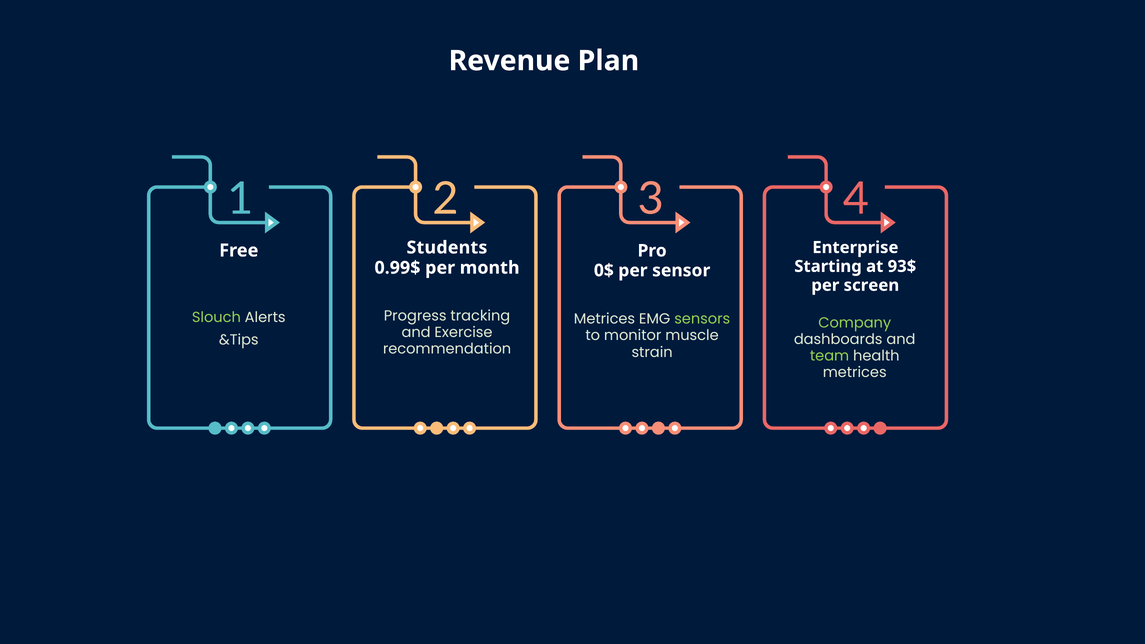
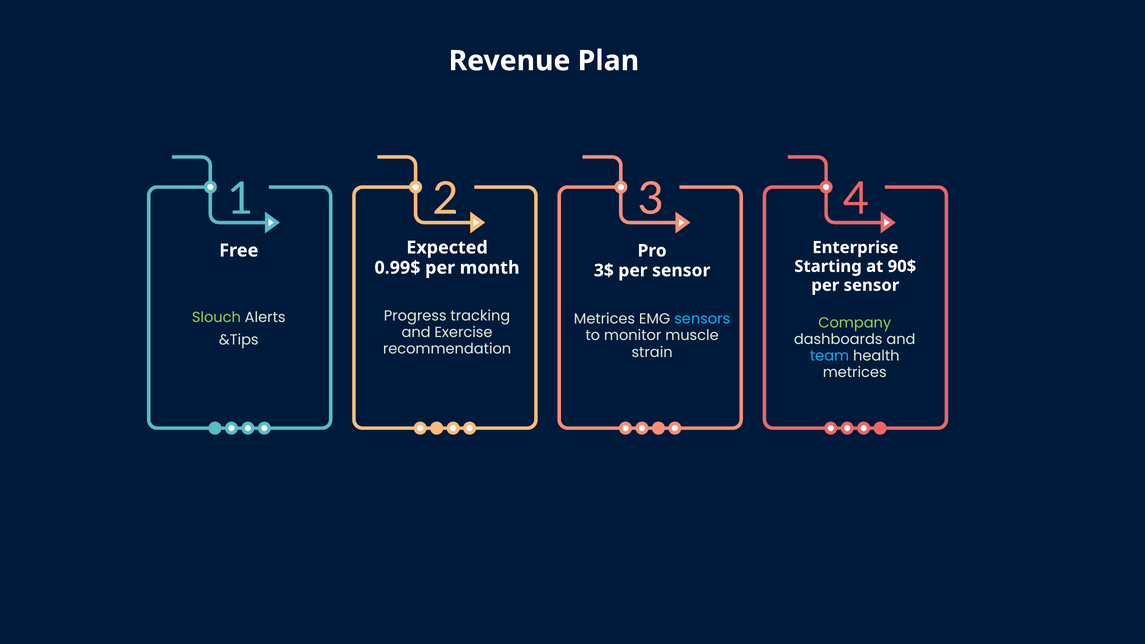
Students: Students -> Expected
93$: 93$ -> 90$
0$: 0$ -> 3$
screen at (871, 285): screen -> sensor
sensors colour: light green -> light blue
team colour: light green -> light blue
